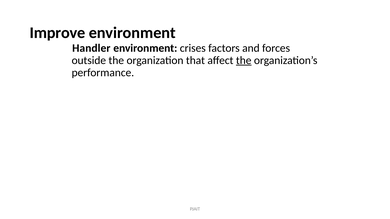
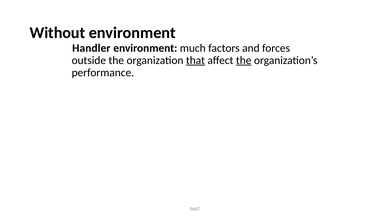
Improve: Improve -> Without
crises: crises -> much
that underline: none -> present
